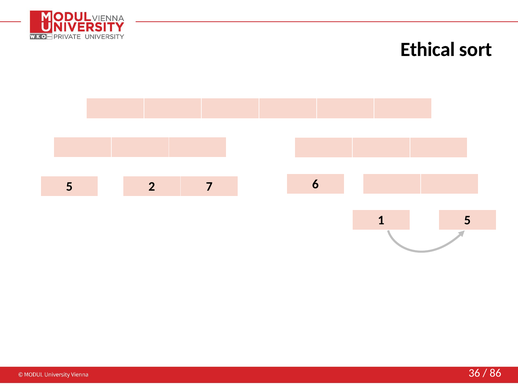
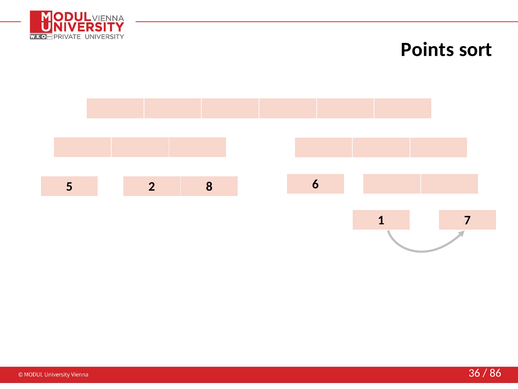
Ethical: Ethical -> Points
7: 7 -> 8
1 5: 5 -> 7
